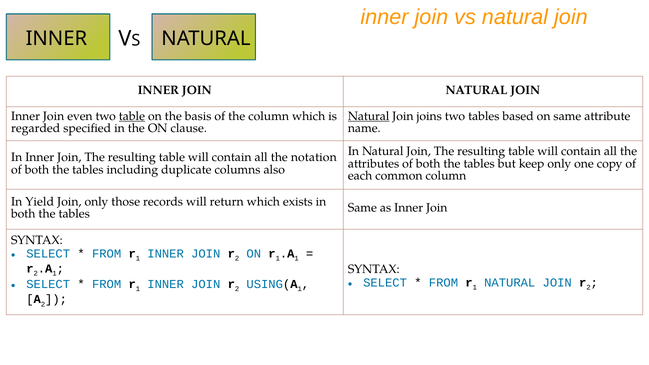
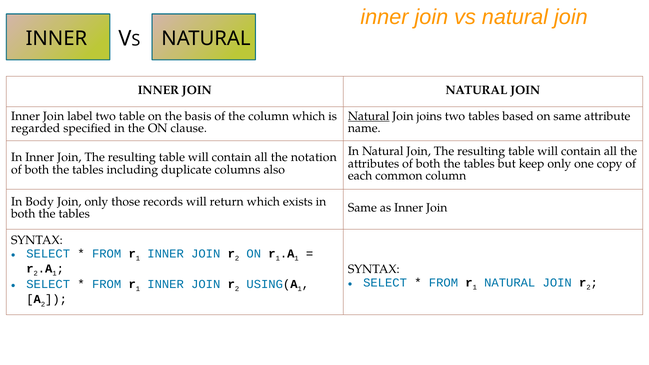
even: even -> label
table at (132, 116) underline: present -> none
Yield: Yield -> Body
